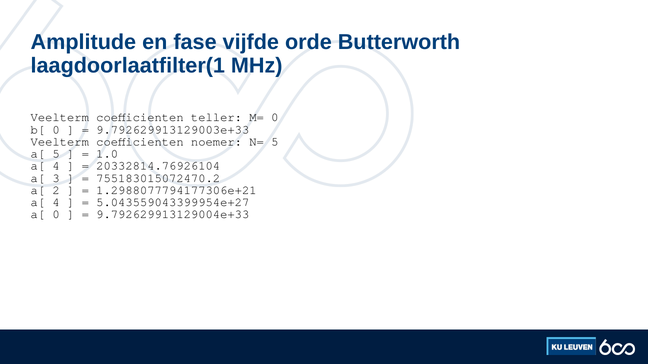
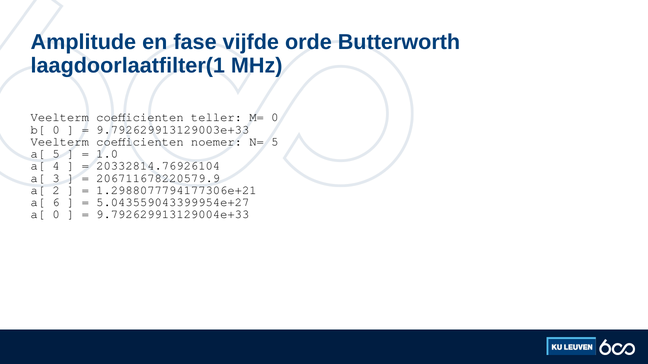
755183015072470.2: 755183015072470.2 -> 206711678220579.9
4 at (56, 203): 4 -> 6
